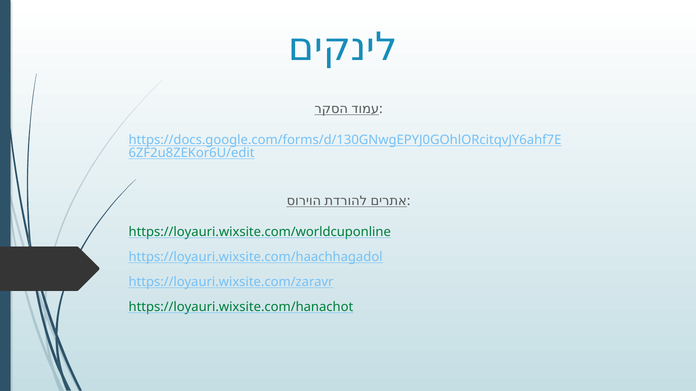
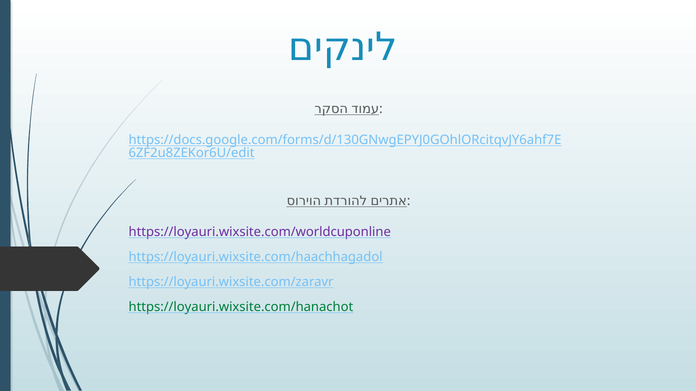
https://loyauri.wixsite.com/worldcuponline colour: green -> purple
